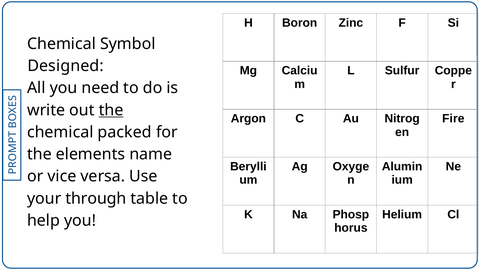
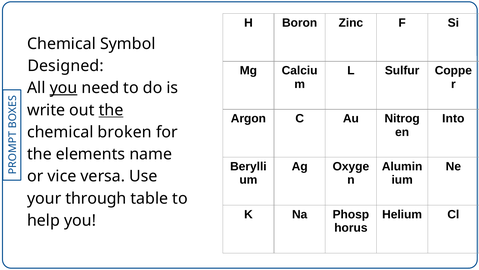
you at (64, 88) underline: none -> present
Fire: Fire -> Into
packed: packed -> broken
